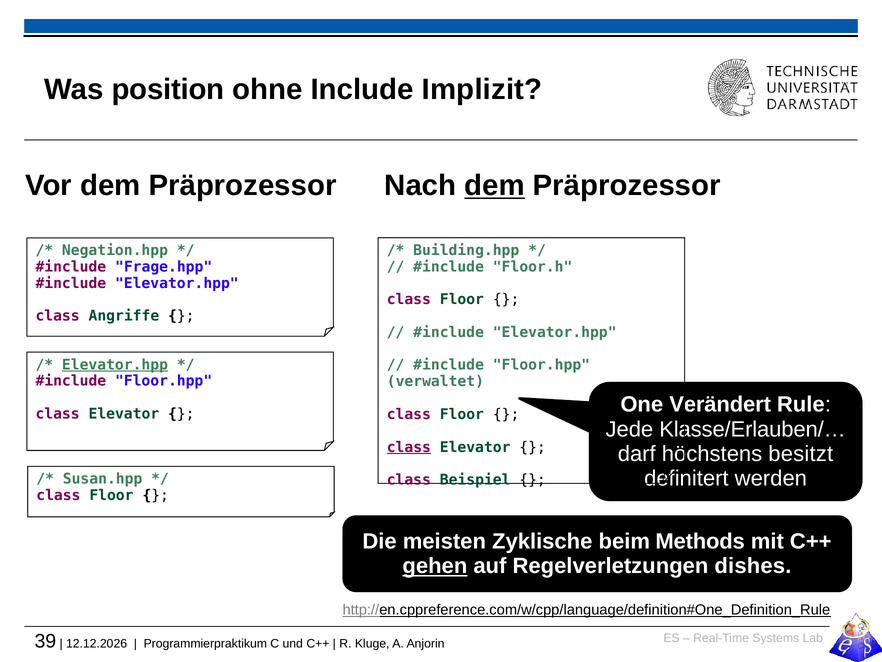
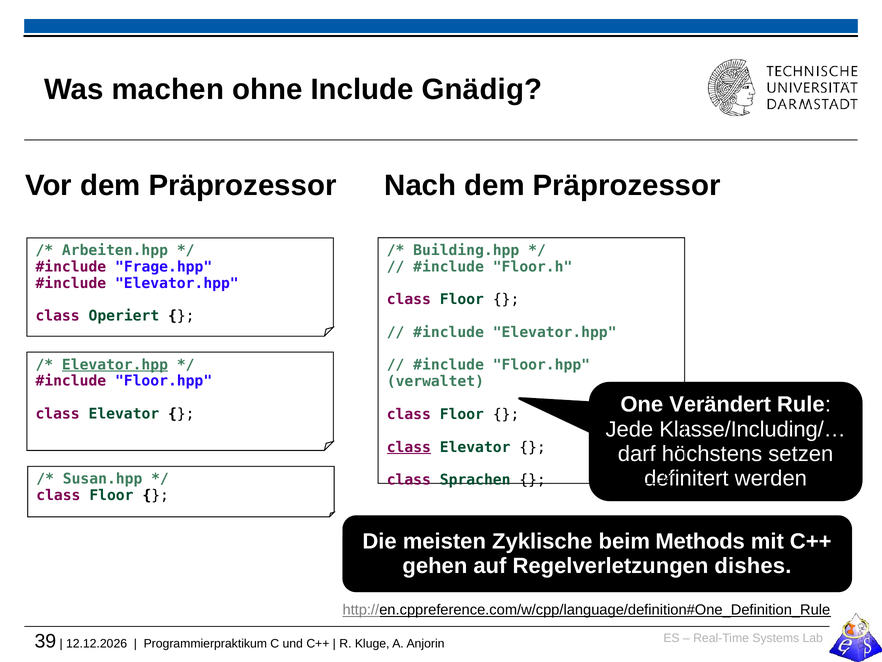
position: position -> machen
Implizit: Implizit -> Gnädig
dem at (495, 185) underline: present -> none
Negation.hpp: Negation.hpp -> Arbeiten.hpp
Angriffe: Angriffe -> Operiert
Klasse/Erlauben/…: Klasse/Erlauben/… -> Klasse/Including/…
besitzt: besitzt -> setzen
Beispiel: Beispiel -> Sprachen
gehen underline: present -> none
